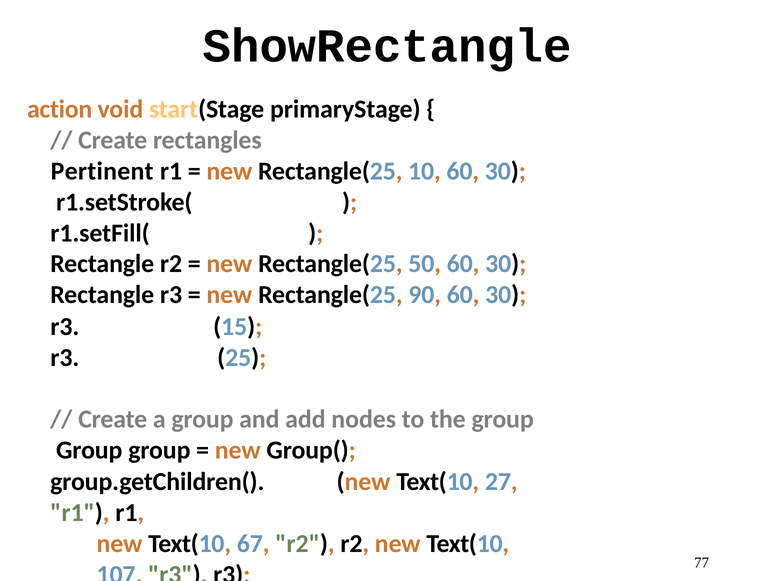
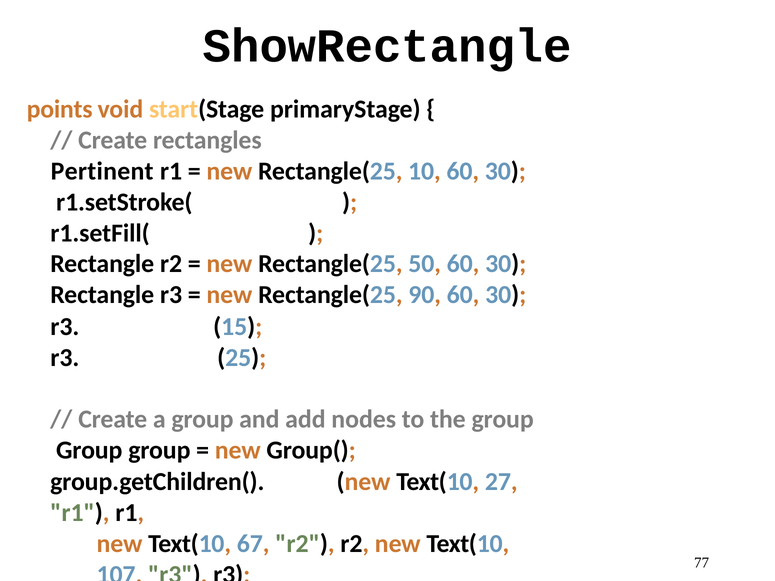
action: action -> points
